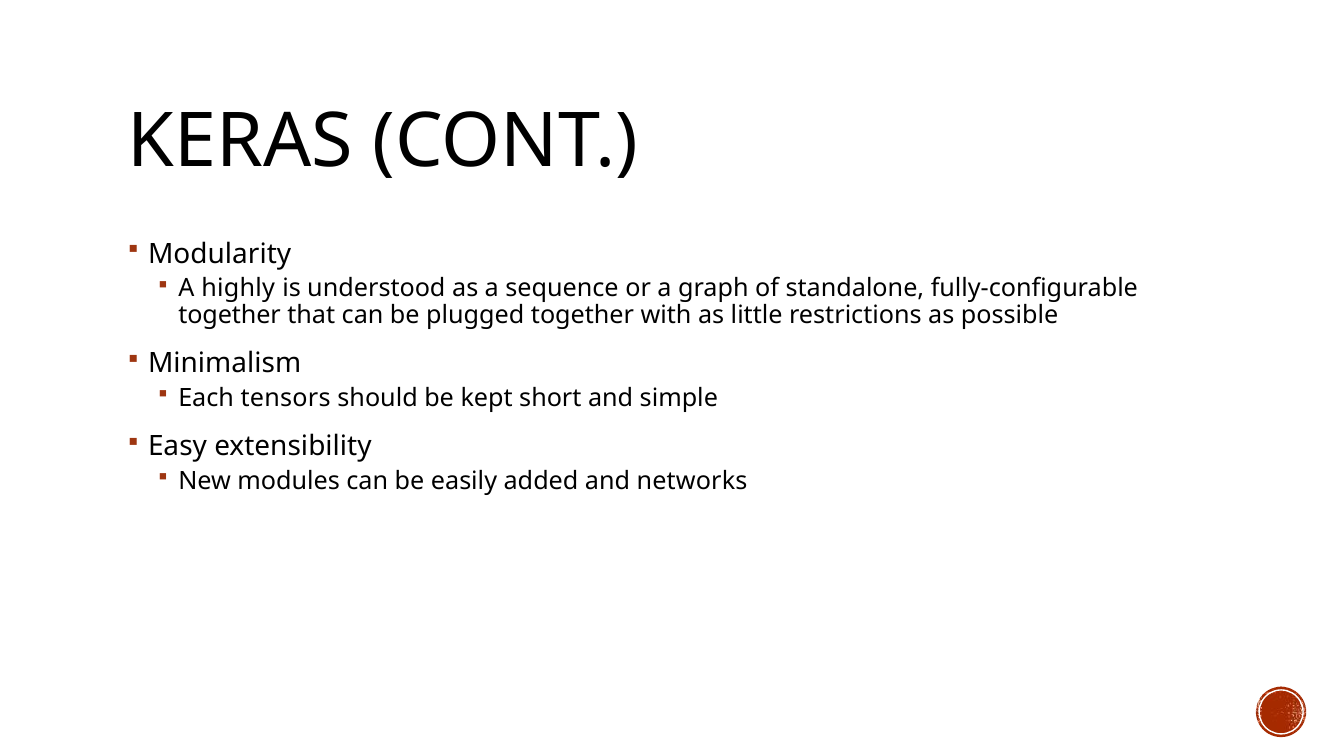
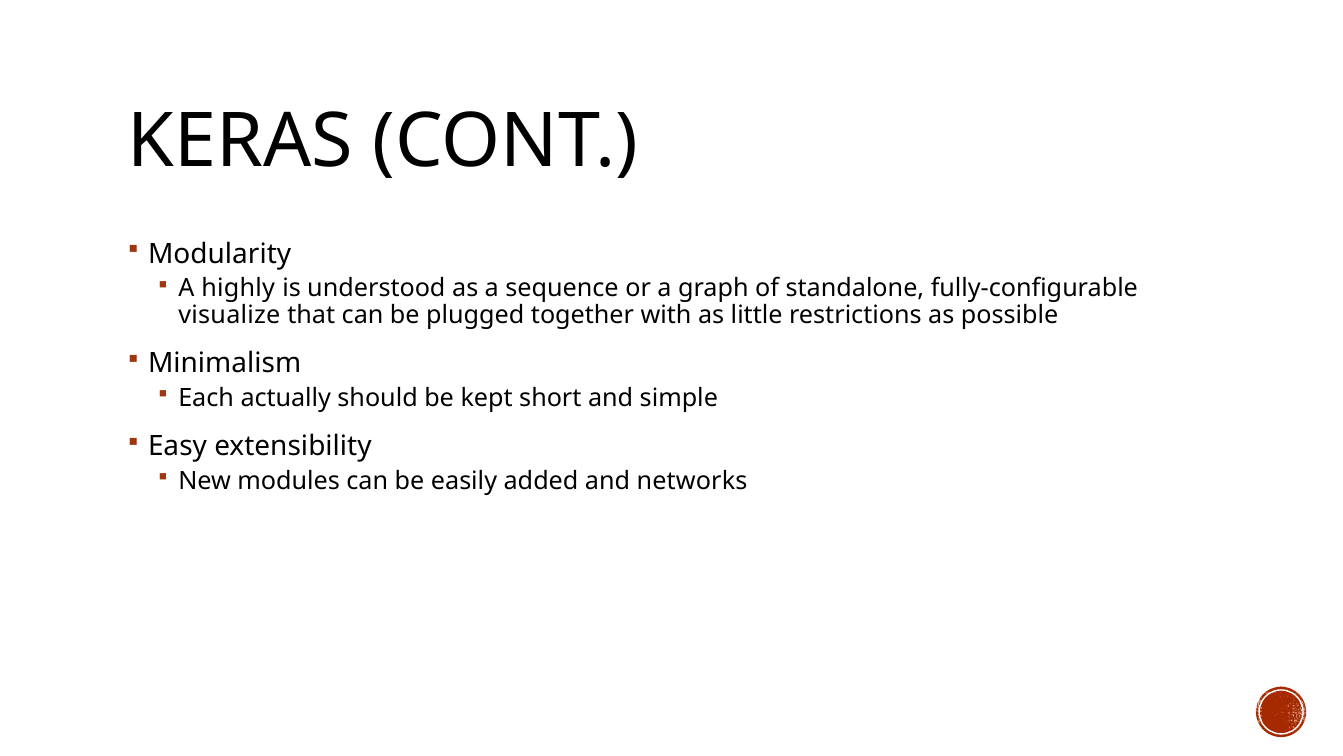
together at (230, 315): together -> visualize
tensors: tensors -> actually
